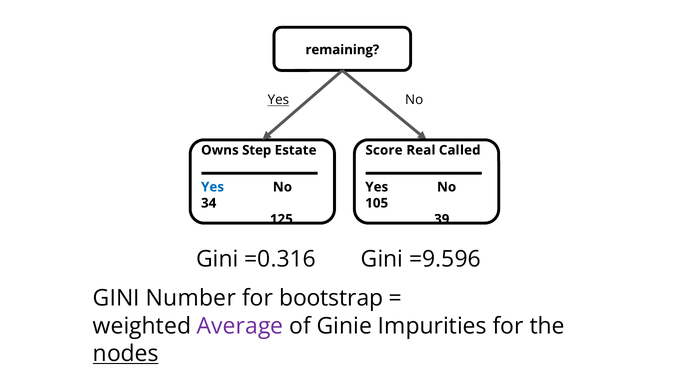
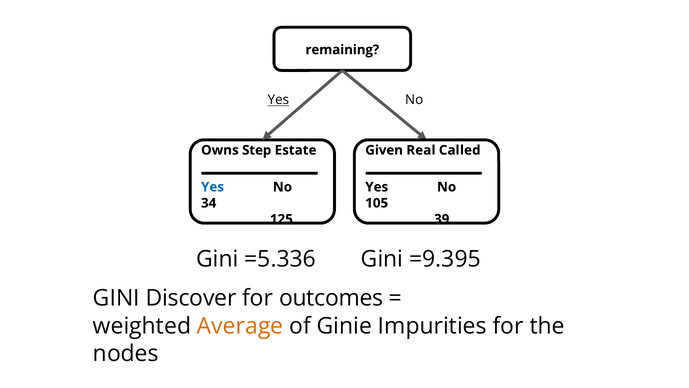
Score: Score -> Given
=0.316: =0.316 -> =5.336
=9.596: =9.596 -> =9.395
Number: Number -> Discover
bootstrap: bootstrap -> outcomes
Average colour: purple -> orange
nodes underline: present -> none
